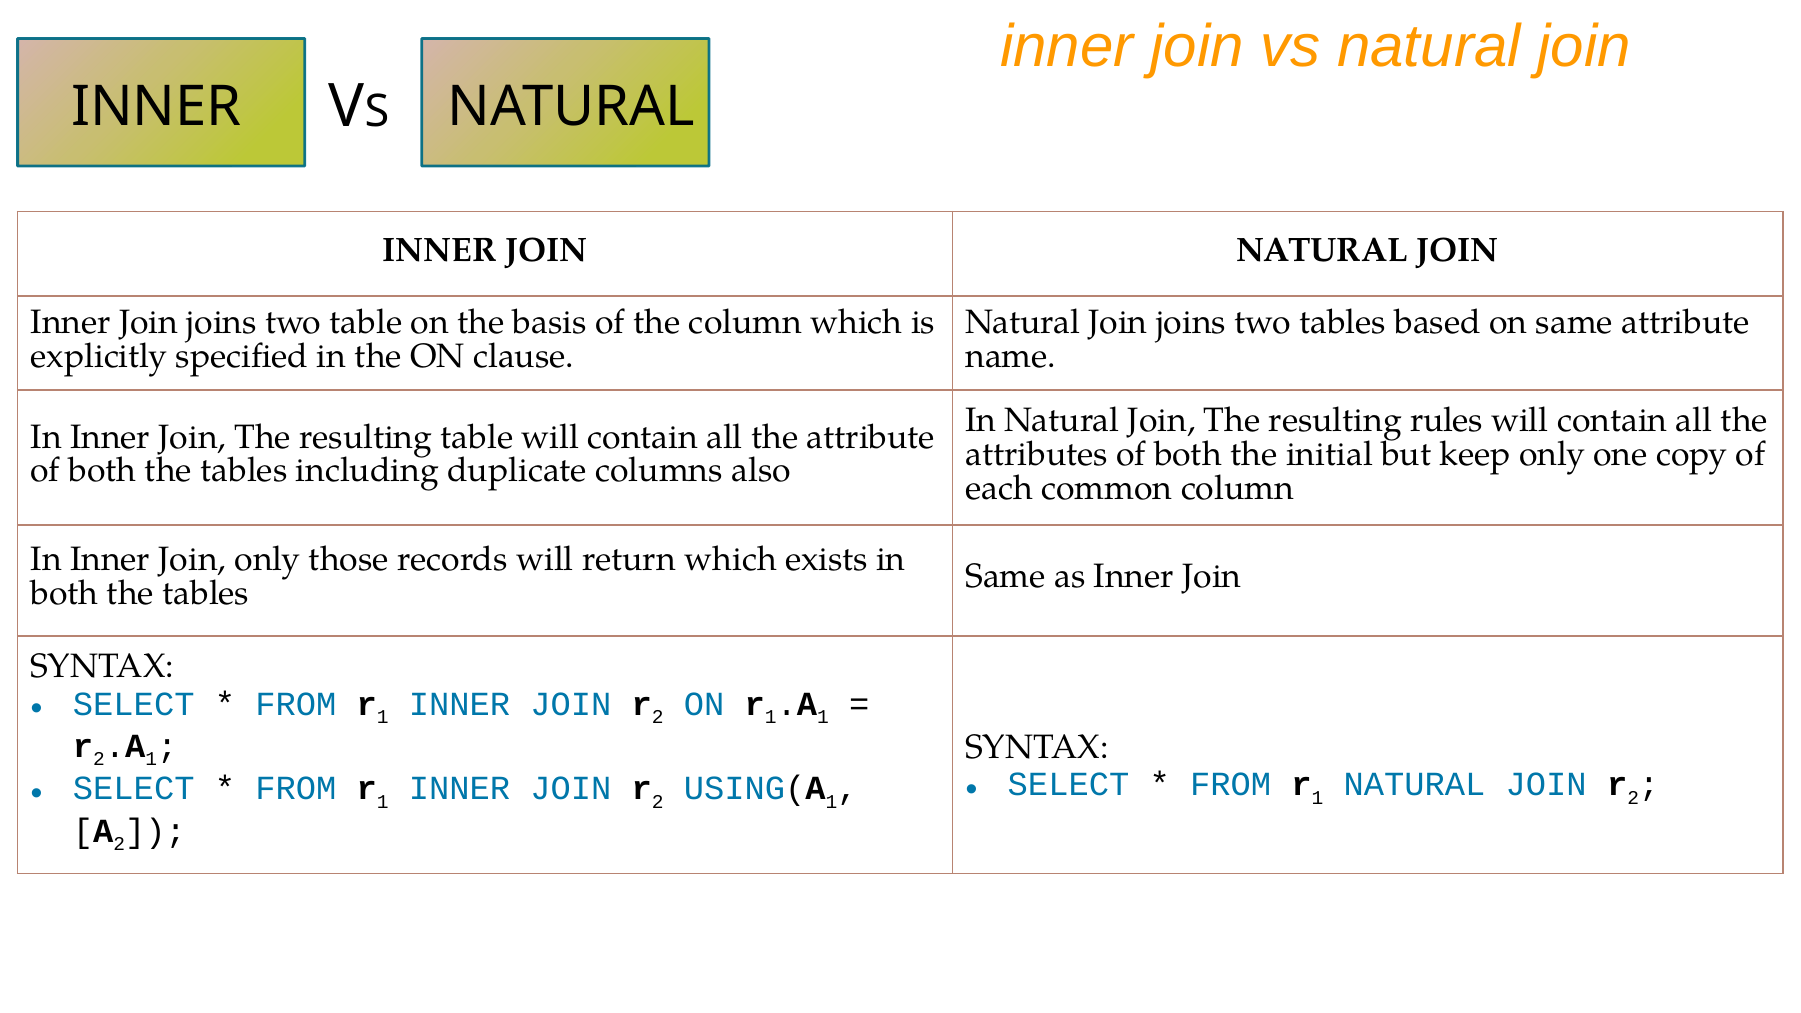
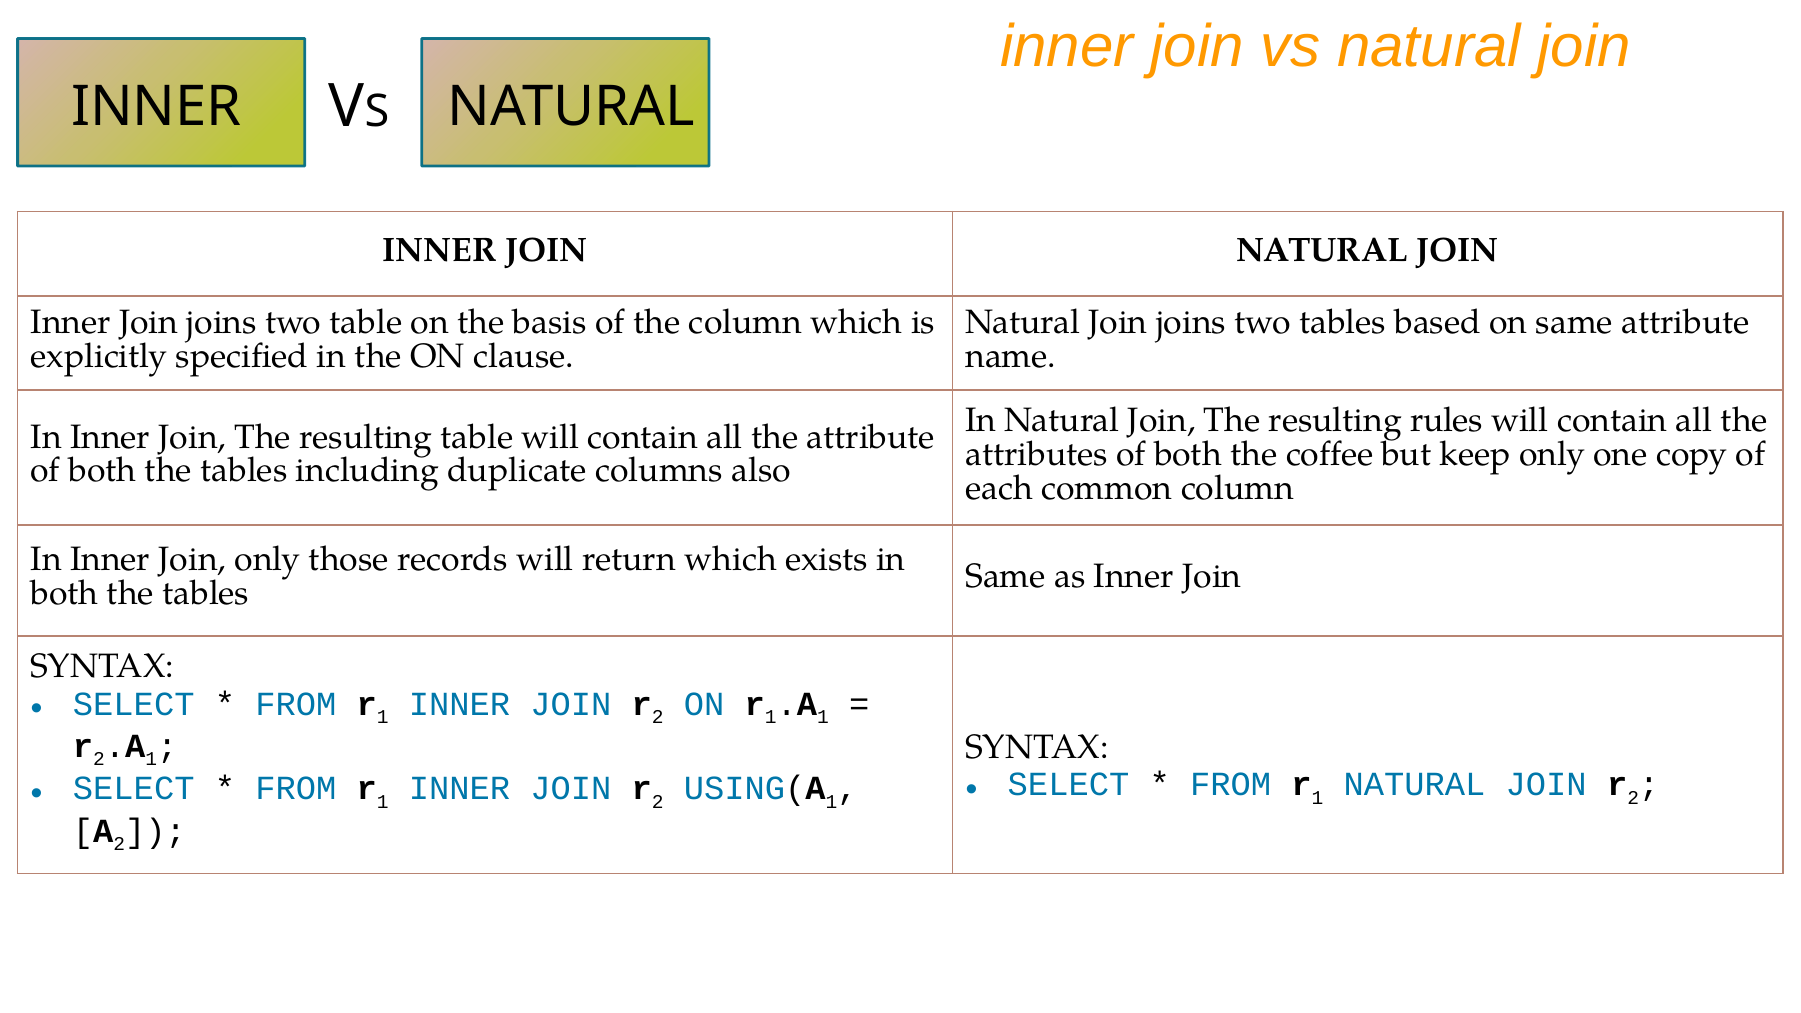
initial: initial -> coffee
